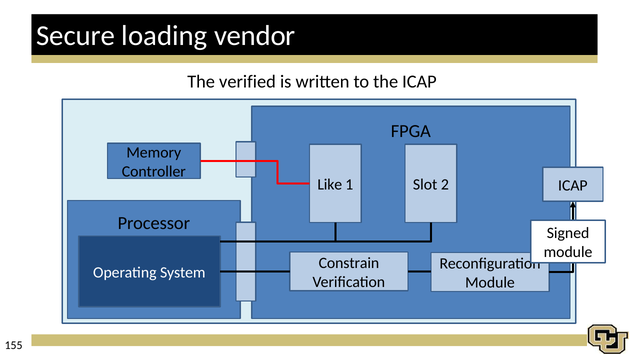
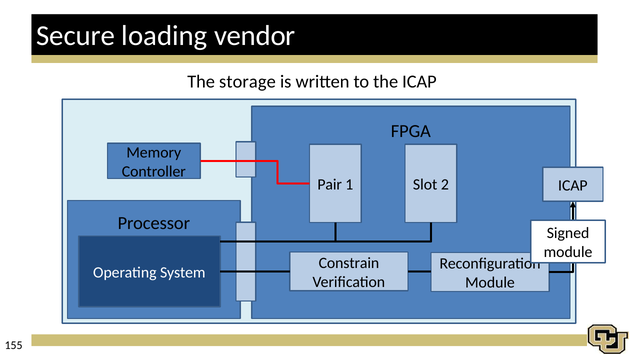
verified: verified -> storage
Like: Like -> Pair
